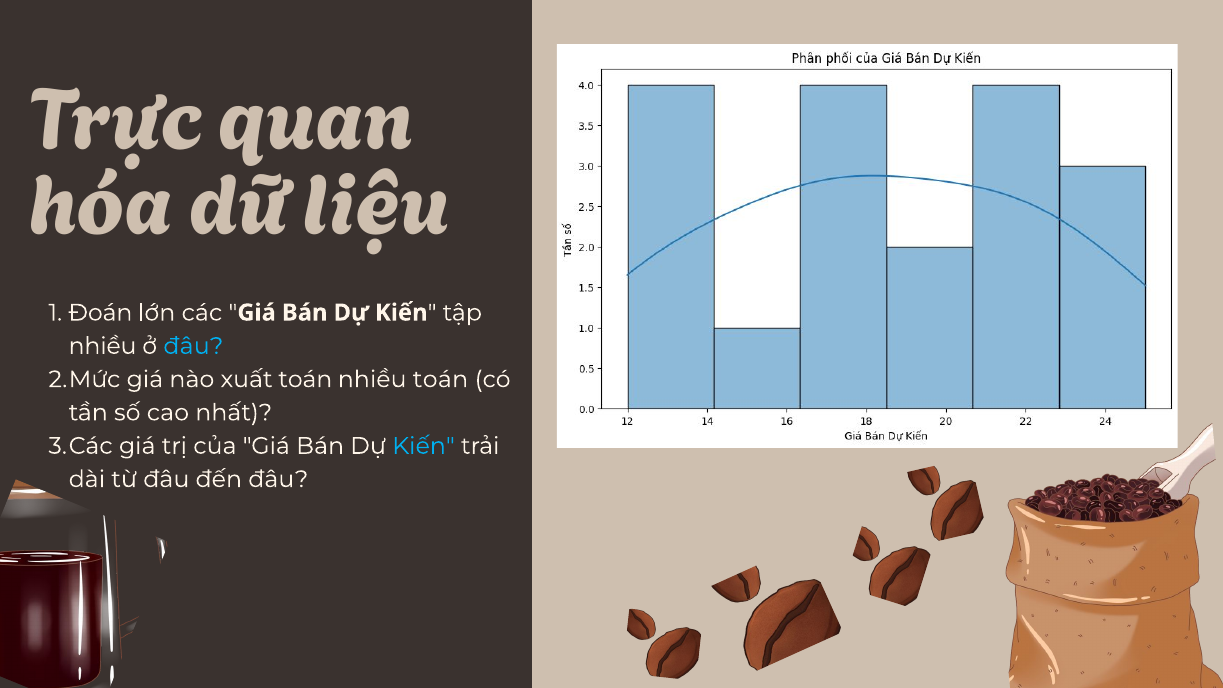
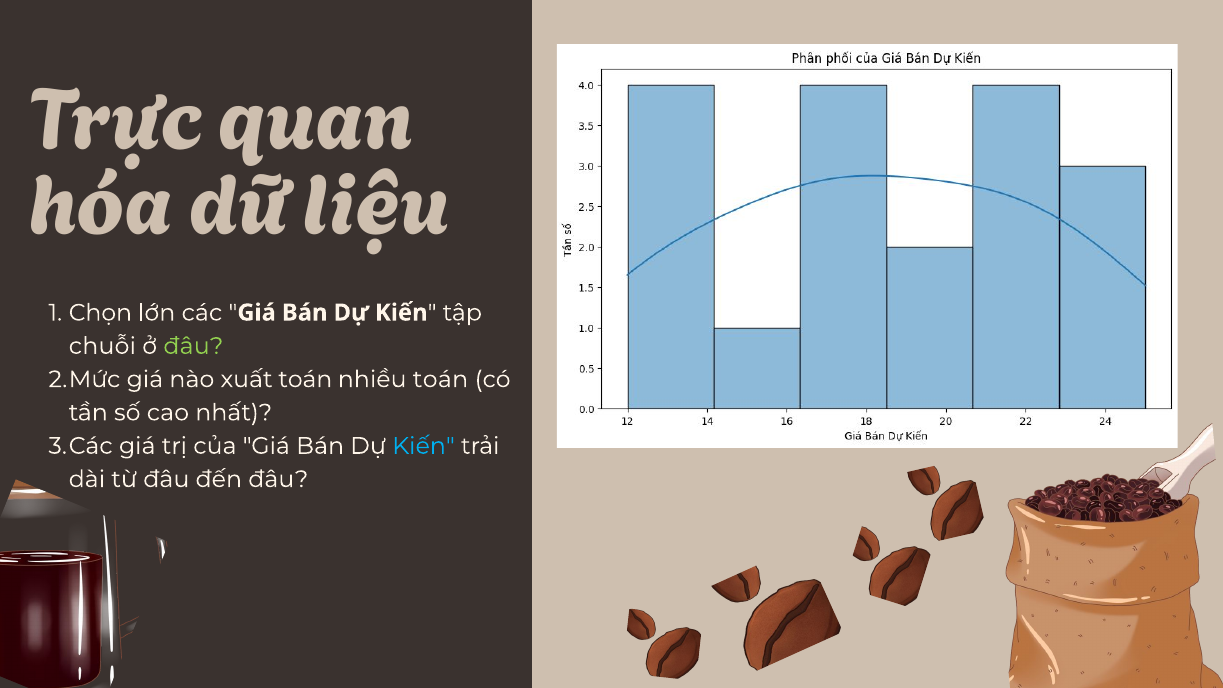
Đoán: Đoán -> Chọn
nhiều at (103, 346): nhiều -> chuỗi
đâu at (193, 346) colour: light blue -> light green
